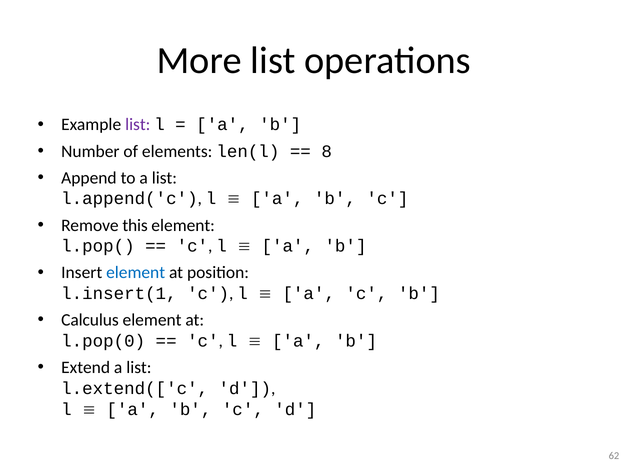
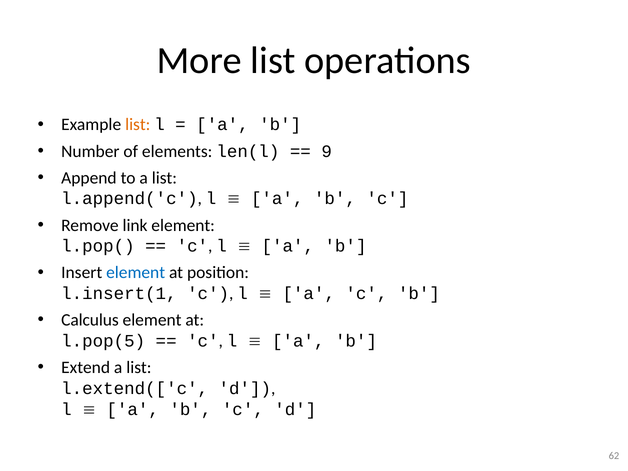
list at (138, 125) colour: purple -> orange
8: 8 -> 9
this: this -> link
l.pop(0: l.pop(0 -> l.pop(5
